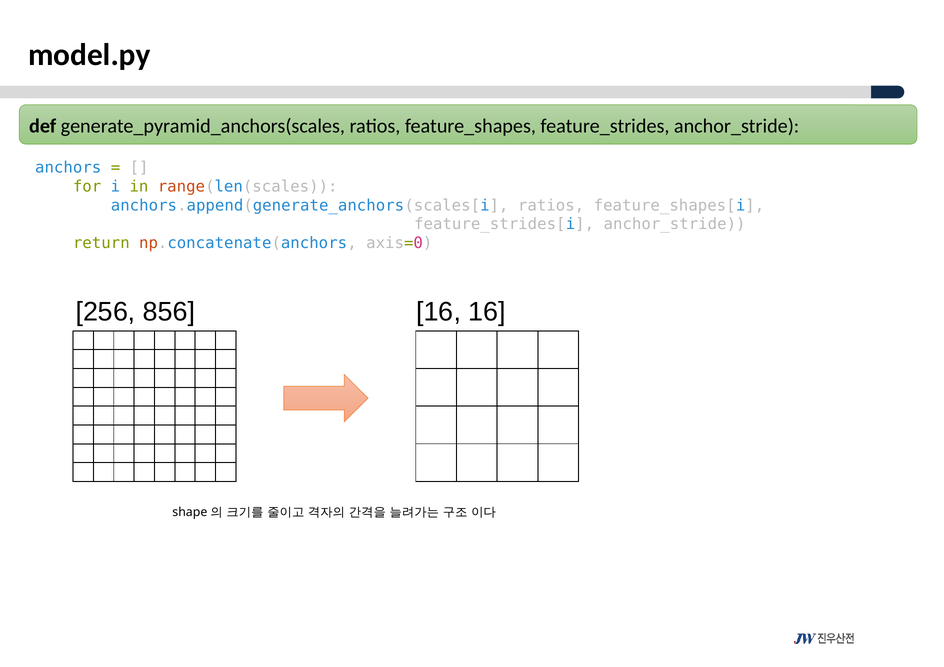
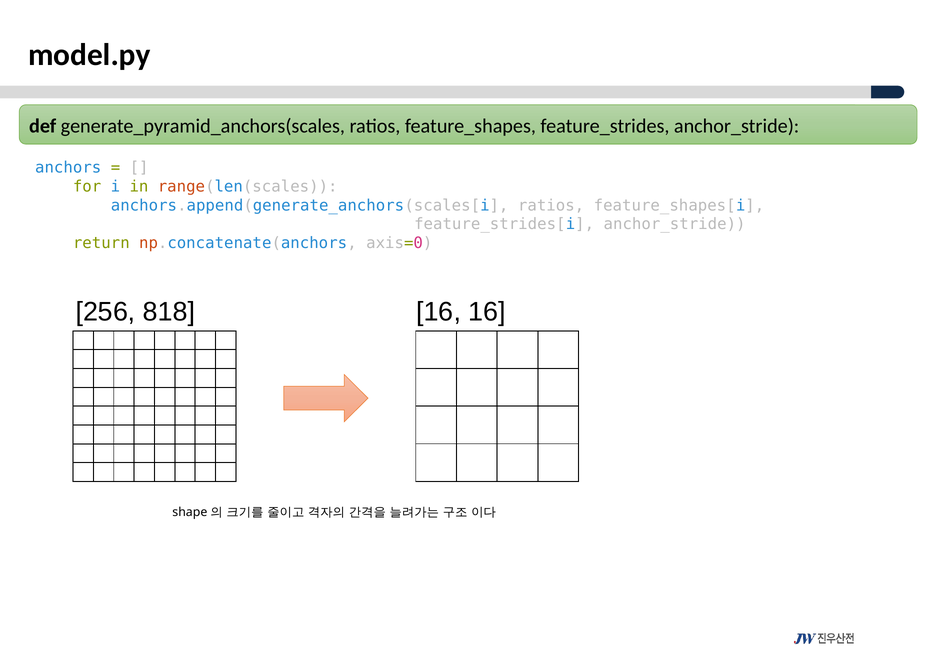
856: 856 -> 818
